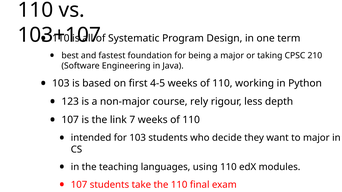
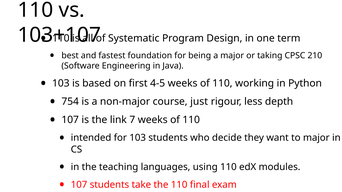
123: 123 -> 754
rely: rely -> just
